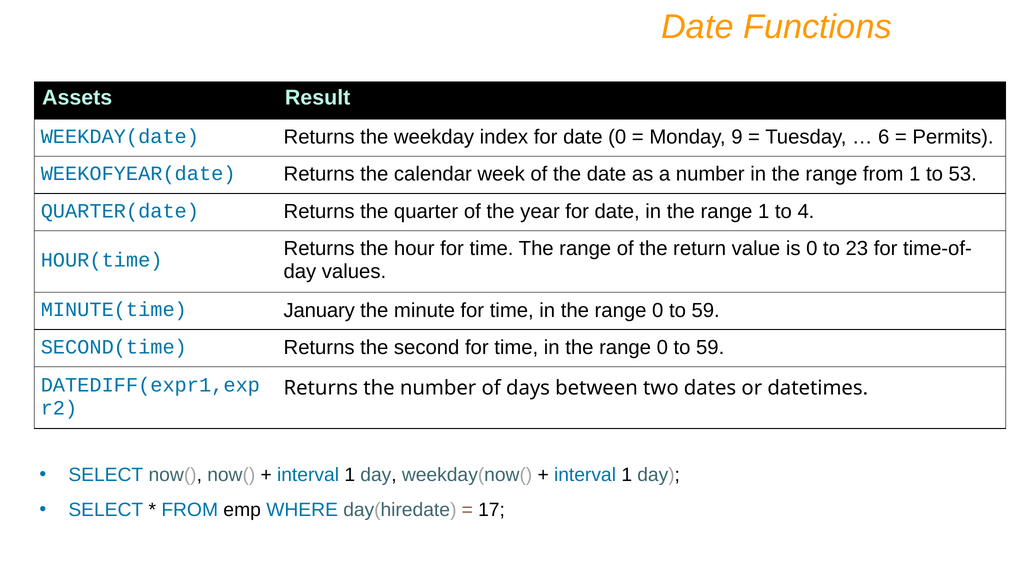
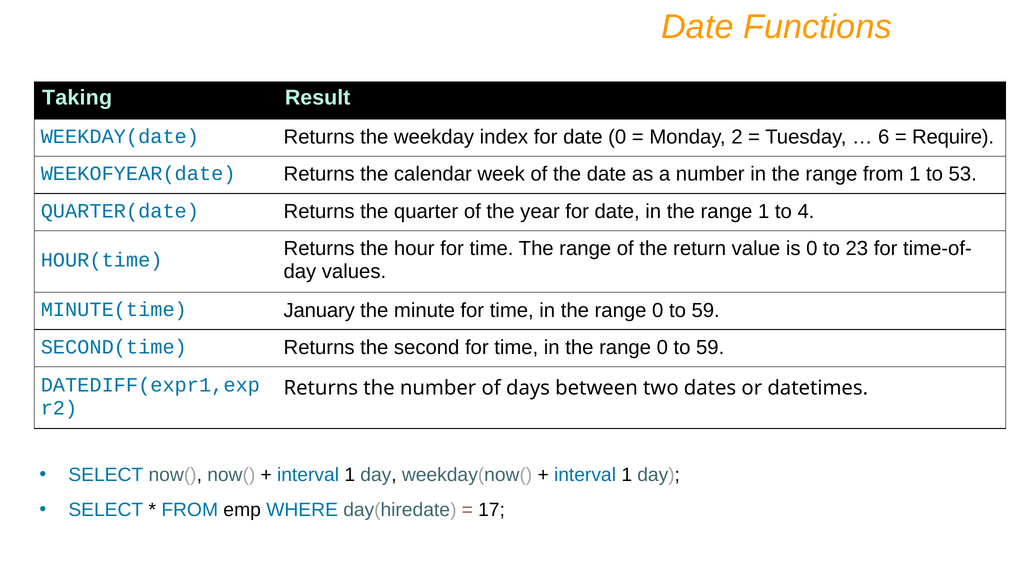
Assets: Assets -> Taking
9: 9 -> 2
Permits: Permits -> Require
